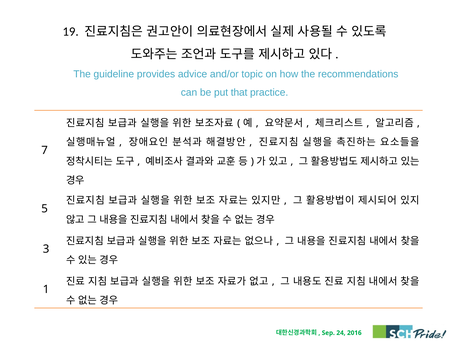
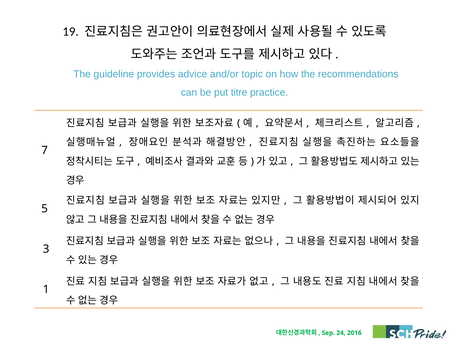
that: that -> titre
